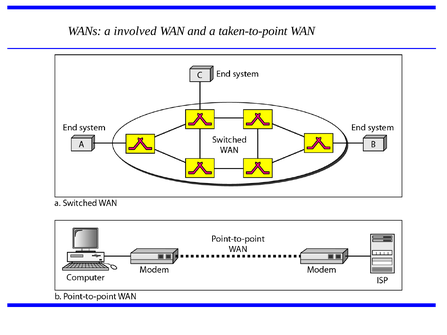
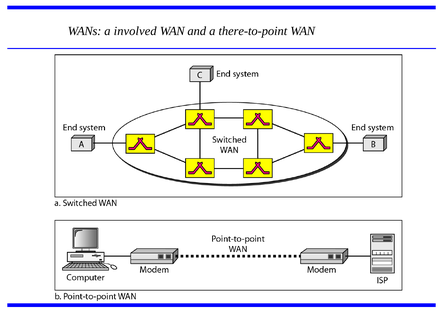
taken-to-point: taken-to-point -> there-to-point
